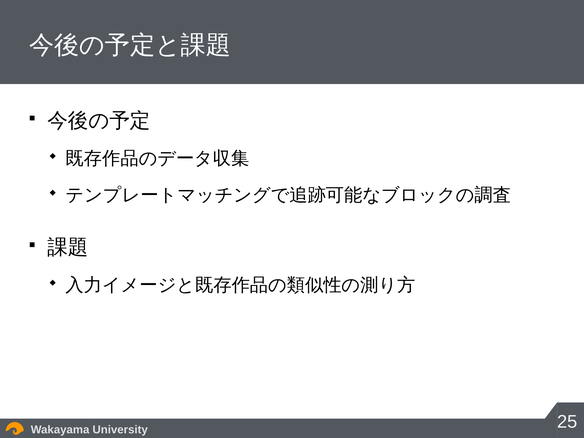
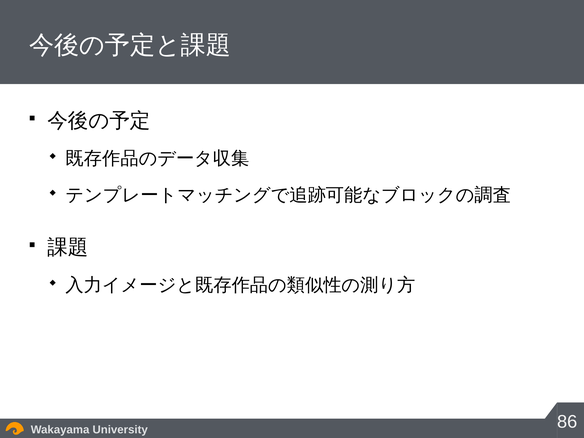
25: 25 -> 86
